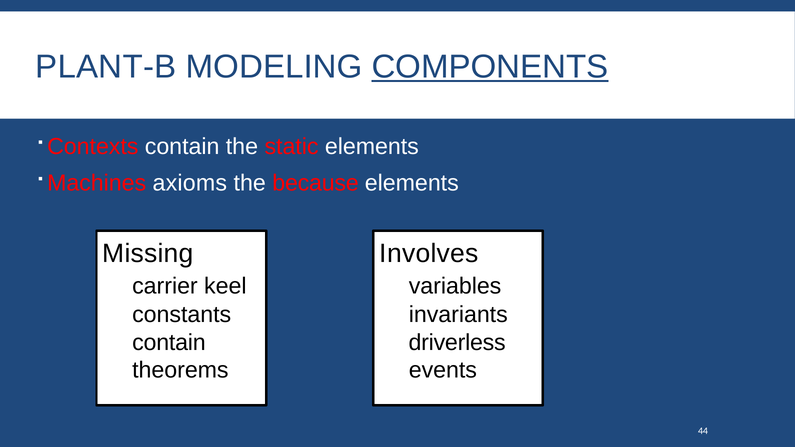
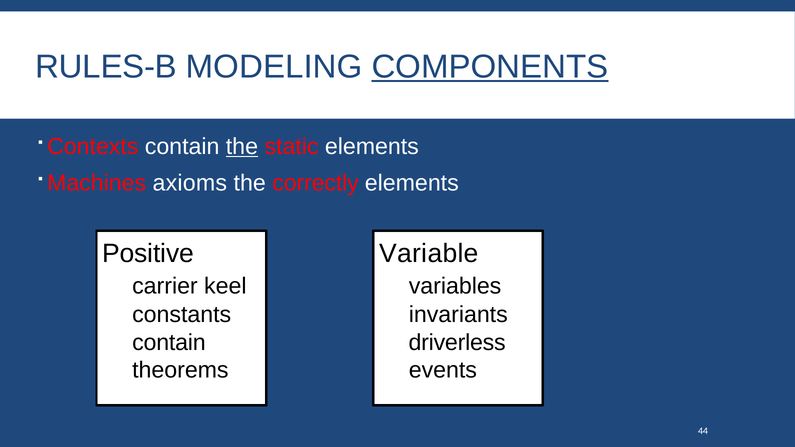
PLANT-B: PLANT-B -> RULES-B
the at (242, 147) underline: none -> present
because: because -> correctly
Missing: Missing -> Positive
Involves: Involves -> Variable
